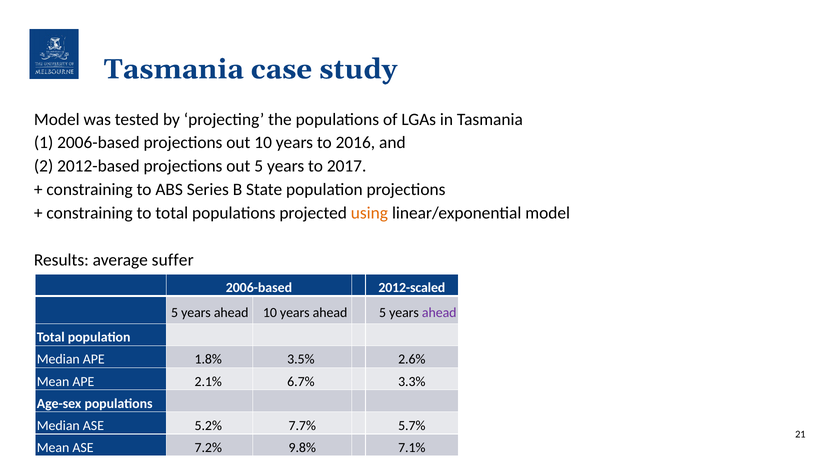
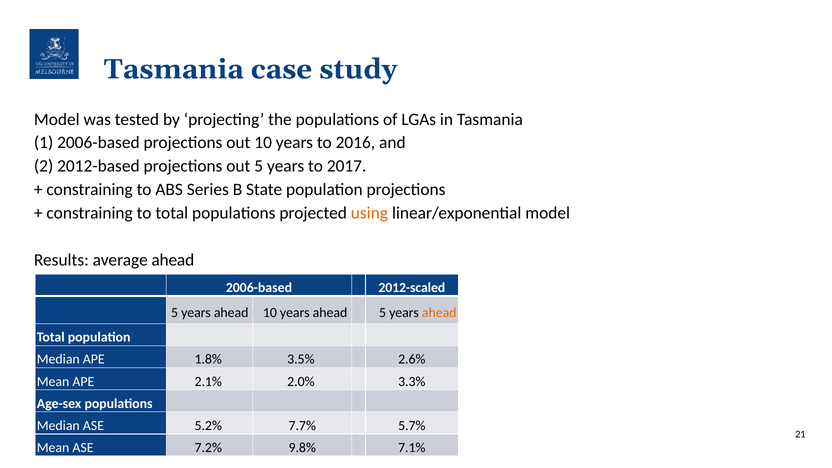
average suffer: suffer -> ahead
ahead at (439, 313) colour: purple -> orange
6.7%: 6.7% -> 2.0%
